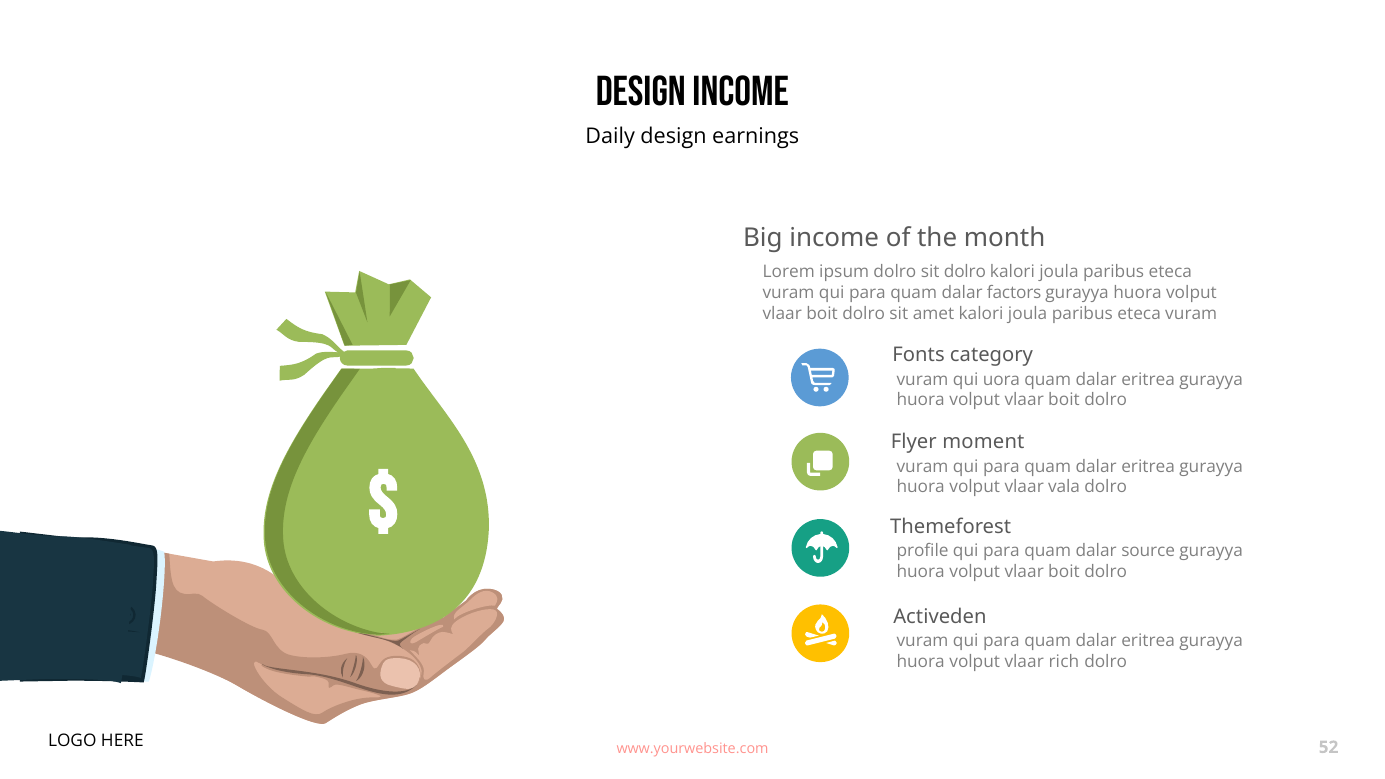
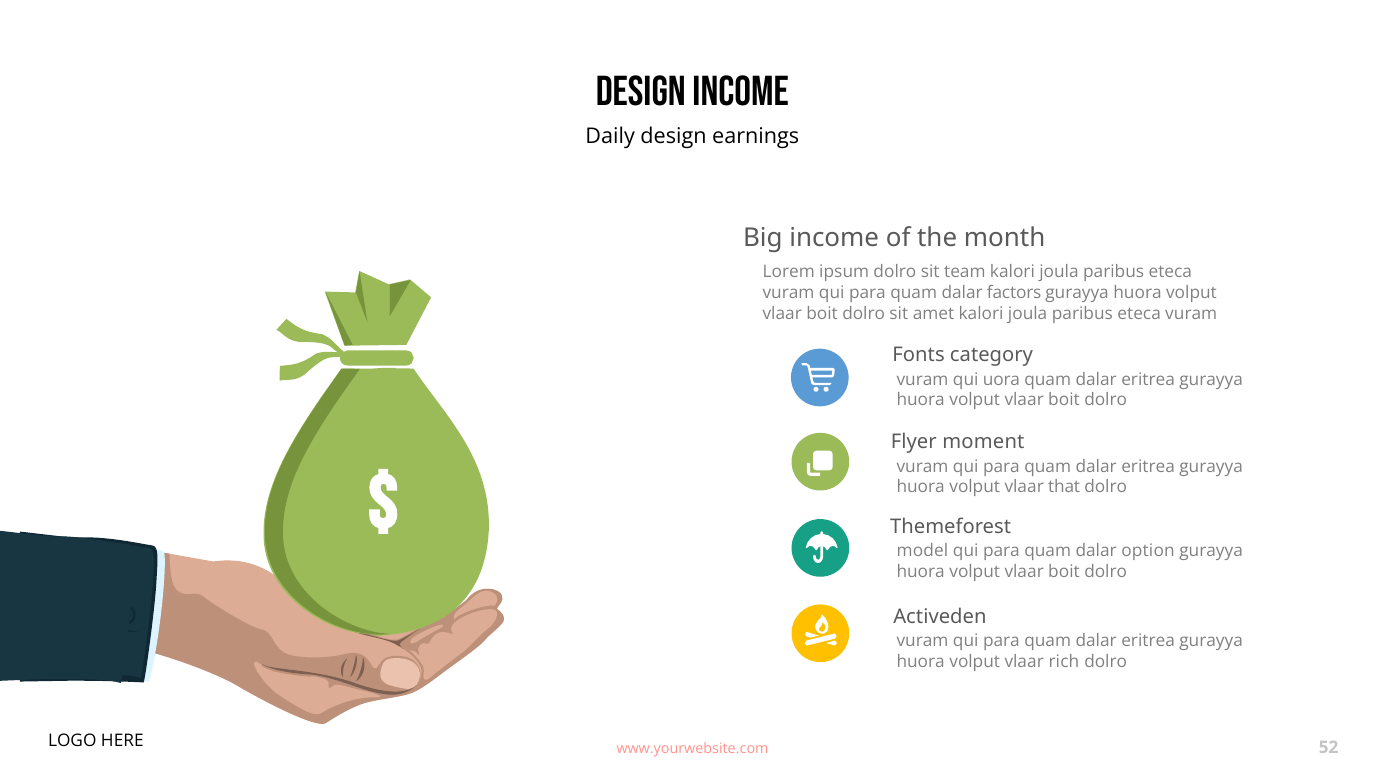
sit dolro: dolro -> team
vala: vala -> that
profile: profile -> model
source: source -> option
